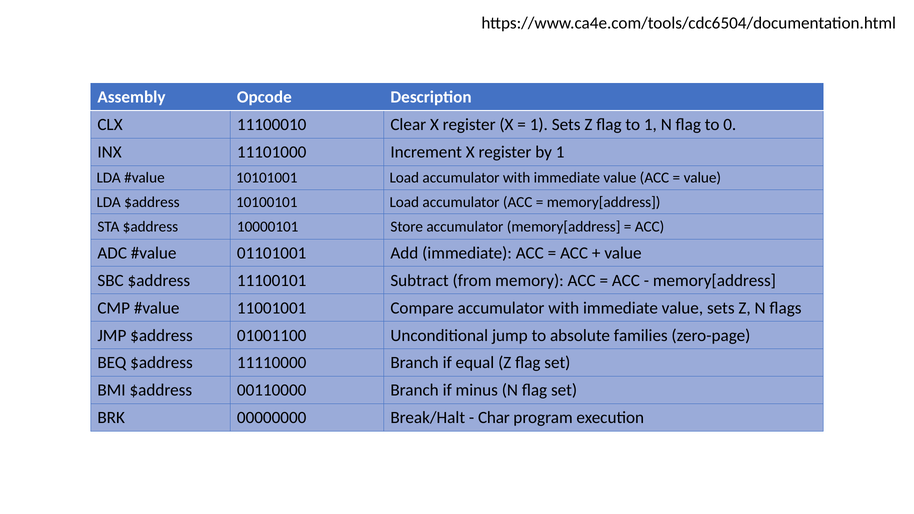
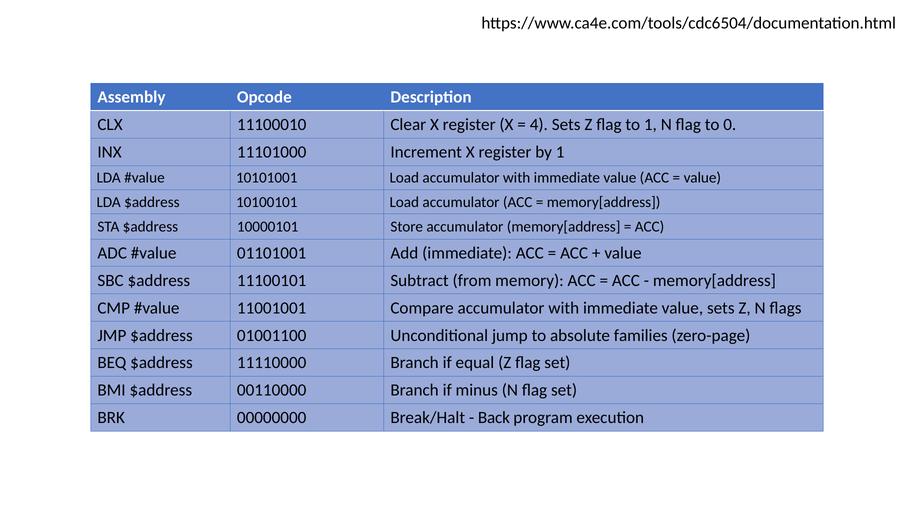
1 at (539, 125): 1 -> 4
Char: Char -> Back
